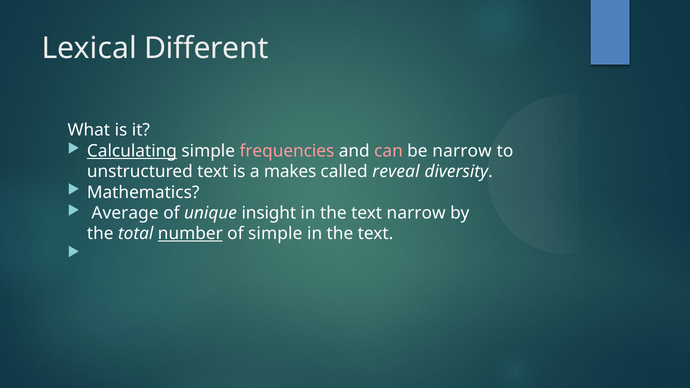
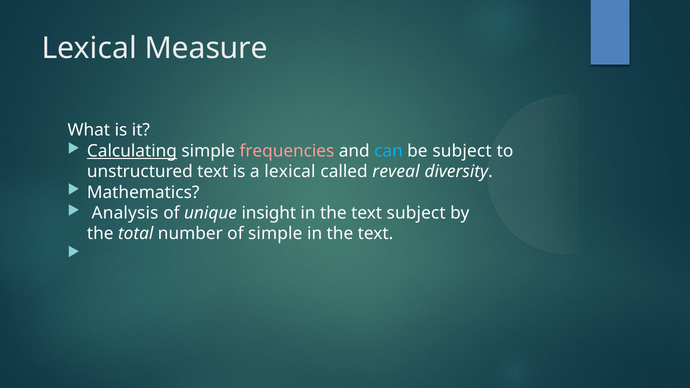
Different: Different -> Measure
can colour: pink -> light blue
be narrow: narrow -> subject
a makes: makes -> lexical
Average: Average -> Analysis
text narrow: narrow -> subject
number underline: present -> none
